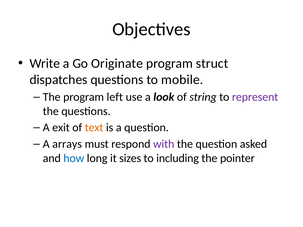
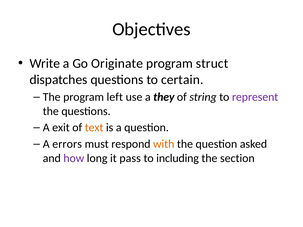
mobile: mobile -> certain
look: look -> they
arrays: arrays -> errors
with colour: purple -> orange
how colour: blue -> purple
sizes: sizes -> pass
pointer: pointer -> section
